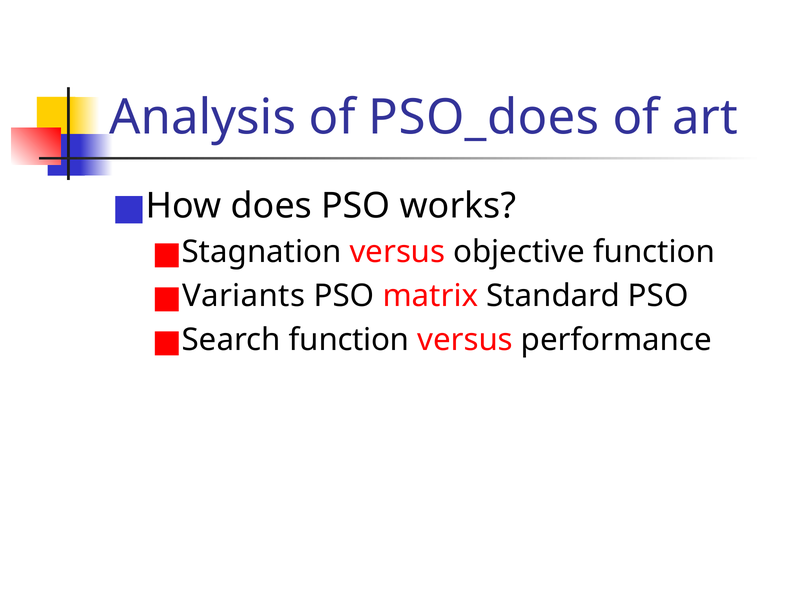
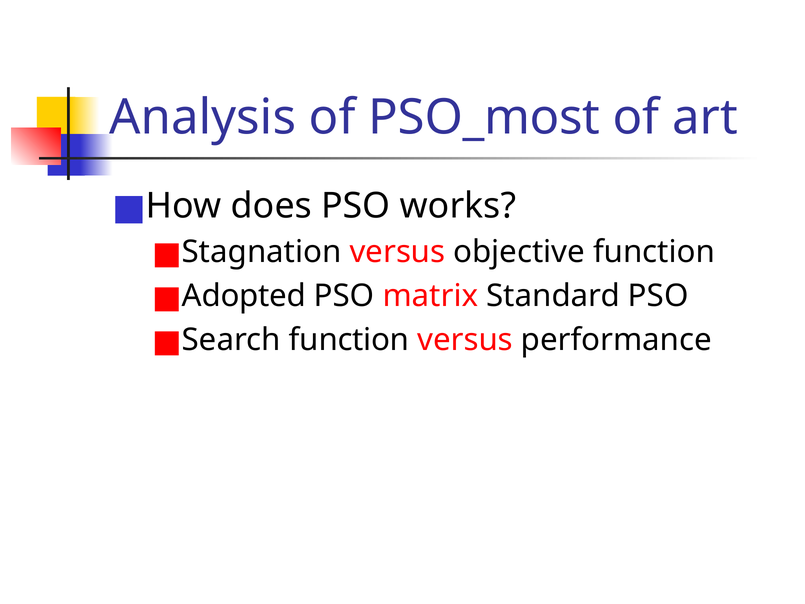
PSO_does: PSO_does -> PSO_most
Variants: Variants -> Adopted
